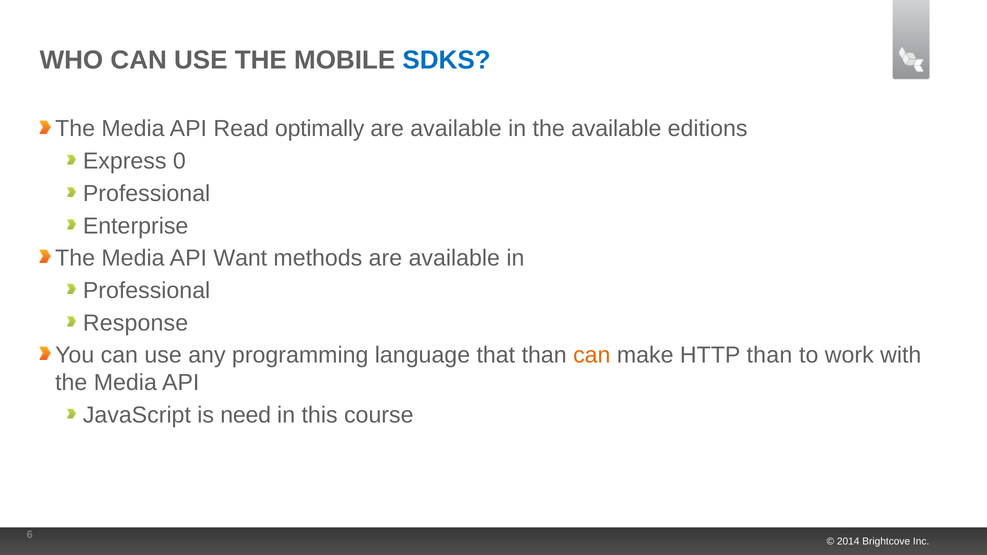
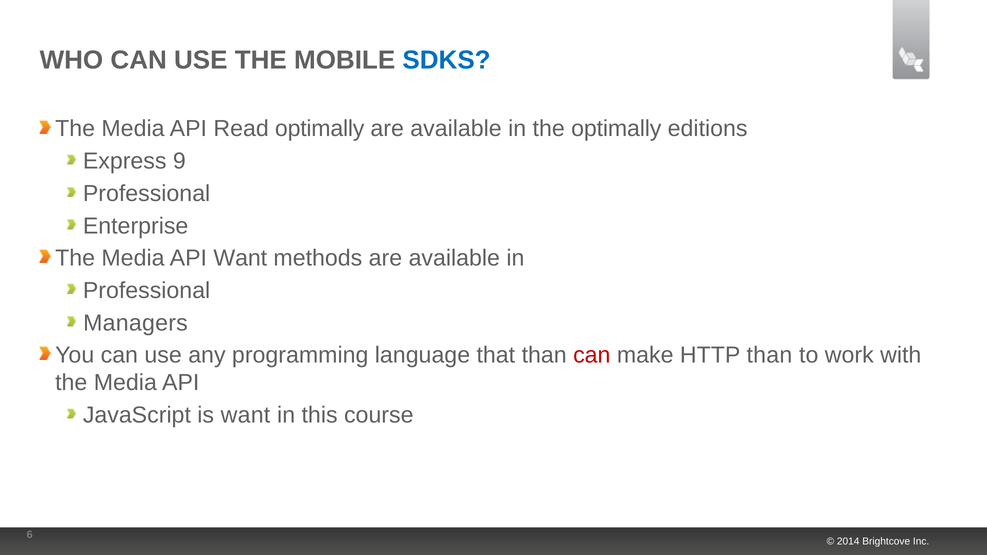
the available: available -> optimally
0: 0 -> 9
Response: Response -> Managers
can at (592, 355) colour: orange -> red
is need: need -> want
